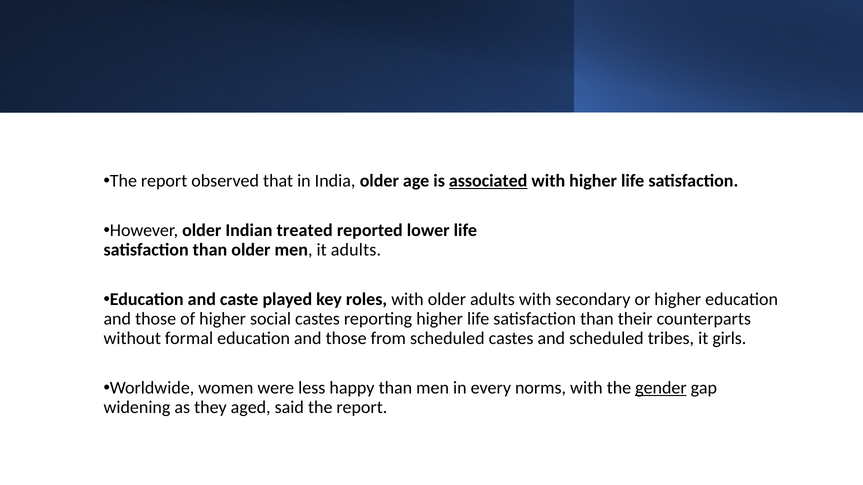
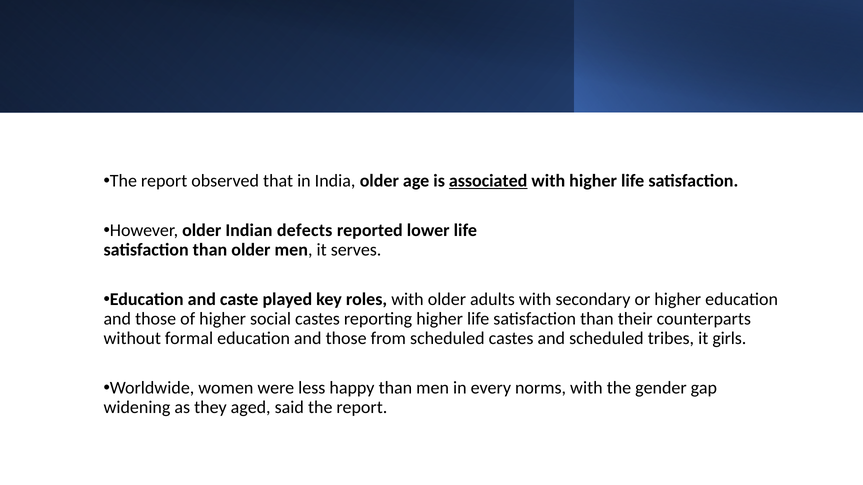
treated: treated -> defects
it adults: adults -> serves
gender underline: present -> none
